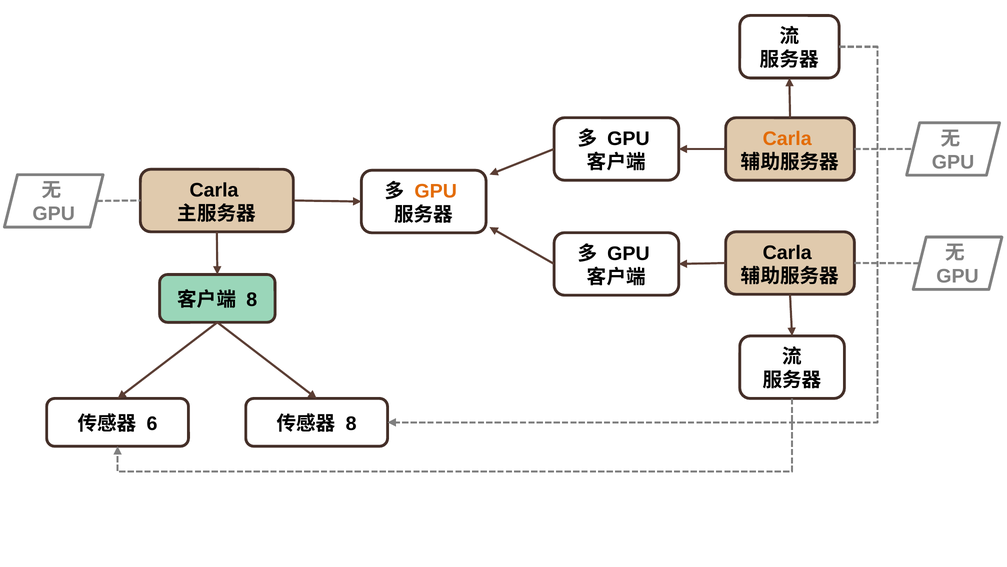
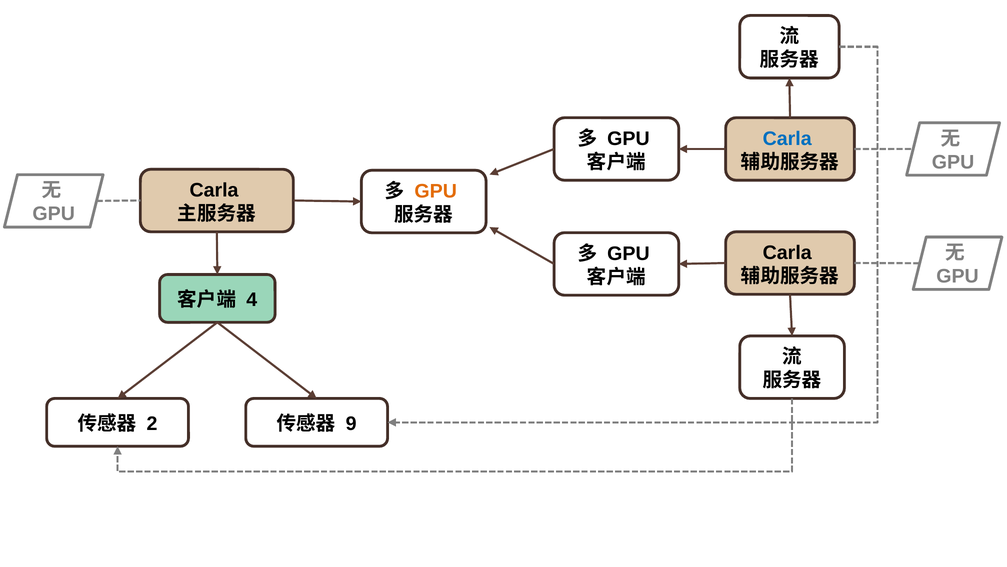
Carla at (787, 138) colour: orange -> blue
8 at (252, 299): 8 -> 4
6: 6 -> 2
8 at (351, 423): 8 -> 9
